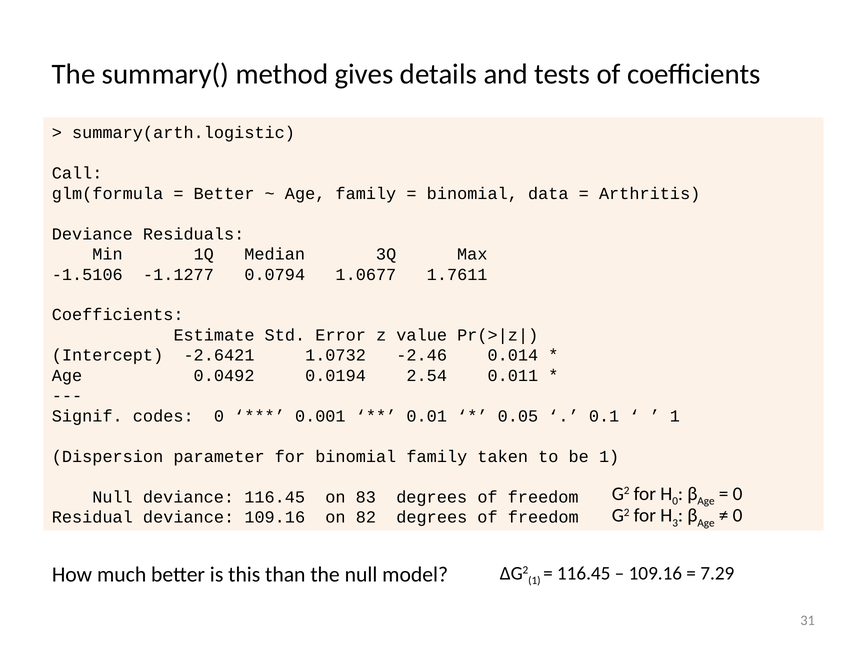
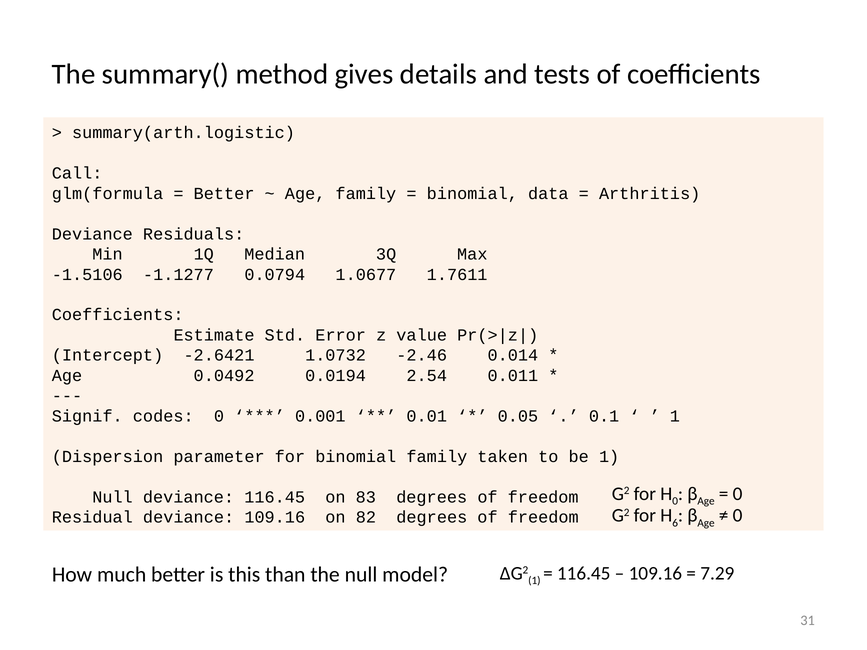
3: 3 -> 6
